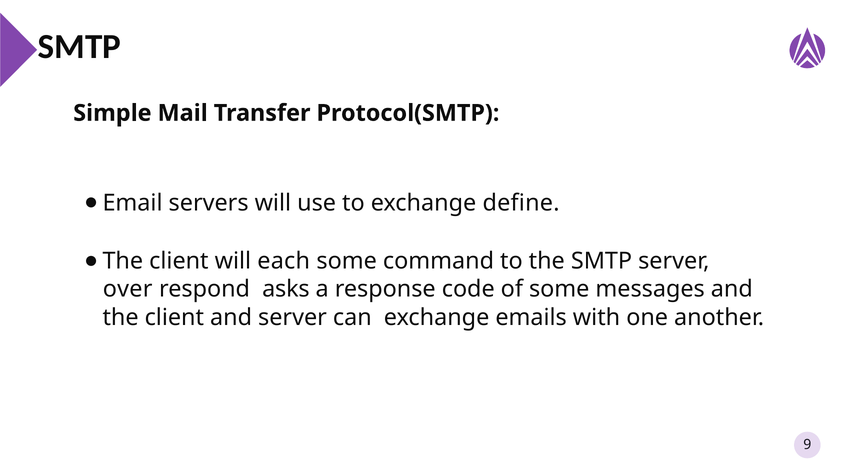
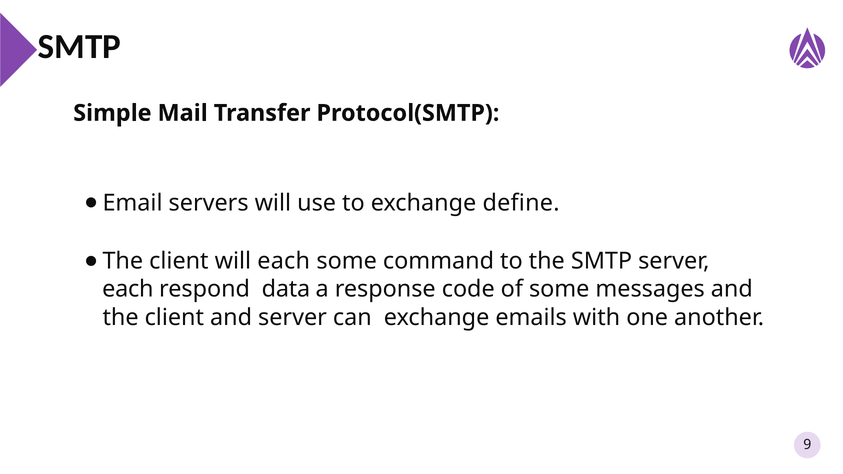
over at (128, 289): over -> each
asks: asks -> data
